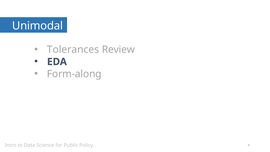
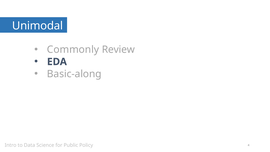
Tolerances: Tolerances -> Commonly
Form-along: Form-along -> Basic-along
